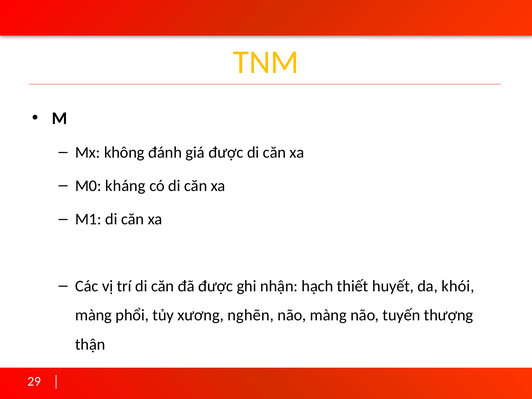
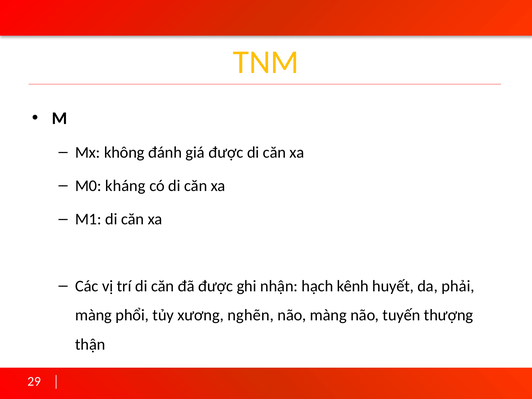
thiết: thiết -> kênh
khói: khói -> phải
